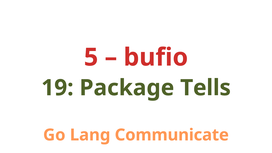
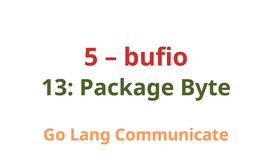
19: 19 -> 13
Tells: Tells -> Byte
